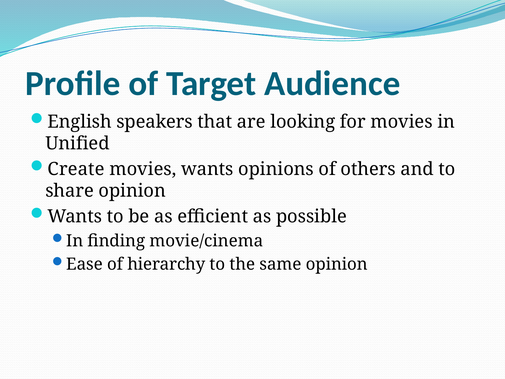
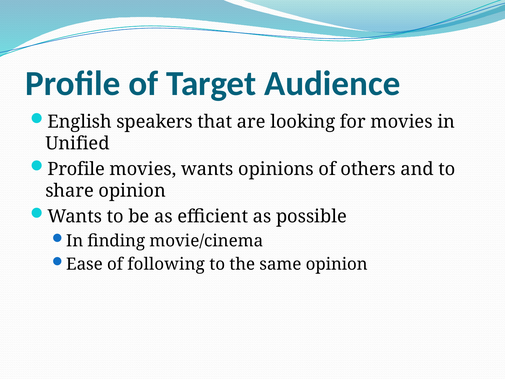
Create at (76, 169): Create -> Profile
hierarchy: hierarchy -> following
